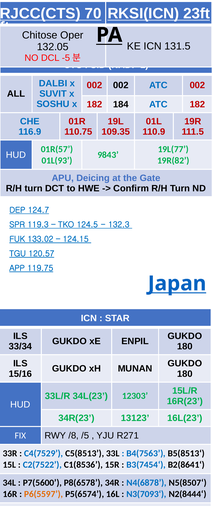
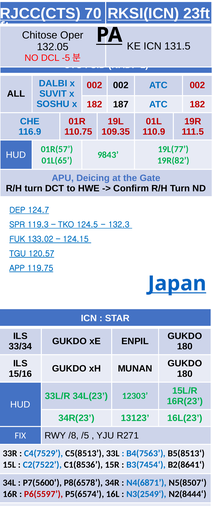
184: 184 -> 187
01L(93: 01L(93 -> 01L(65
N4(6878: N4(6878 -> N4(6871
P6(5597 colour: orange -> red
N3(7093‘: N3(7093‘ -> N3(2549‘
